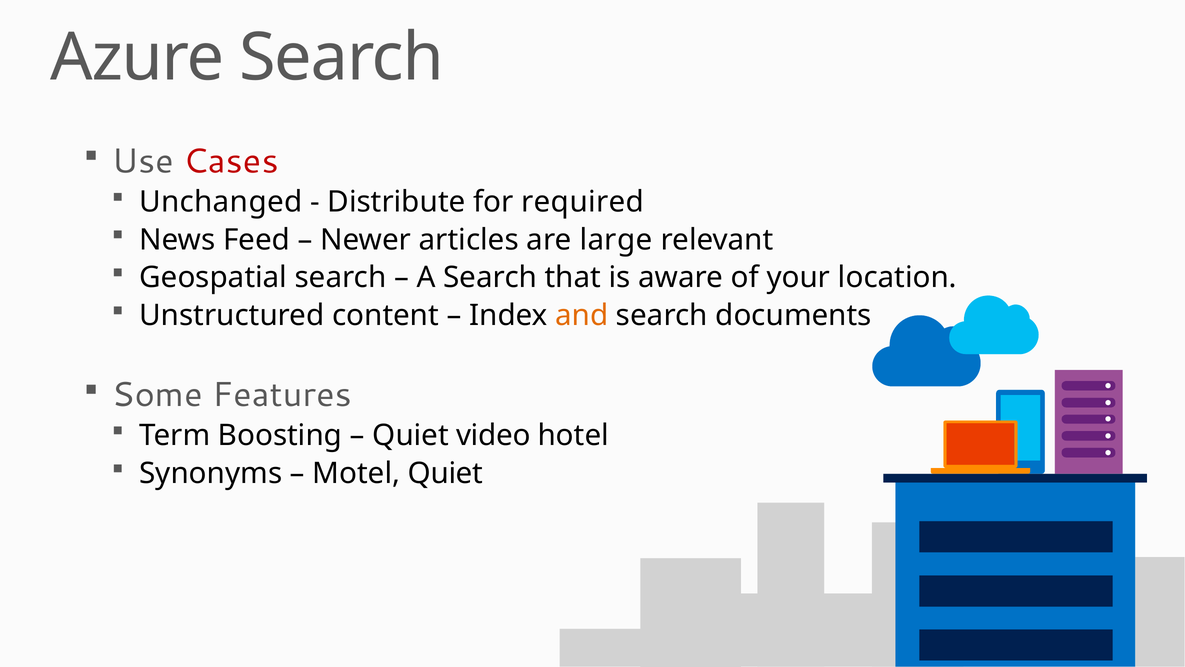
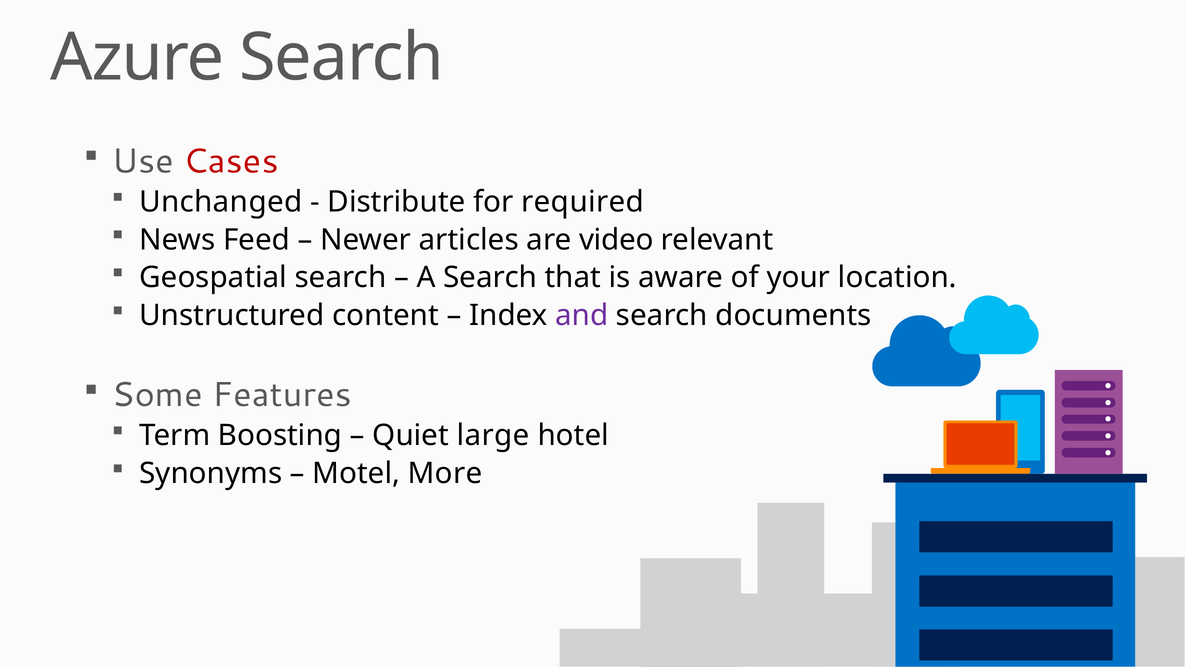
large: large -> video
and colour: orange -> purple
video: video -> large
Motel Quiet: Quiet -> More
